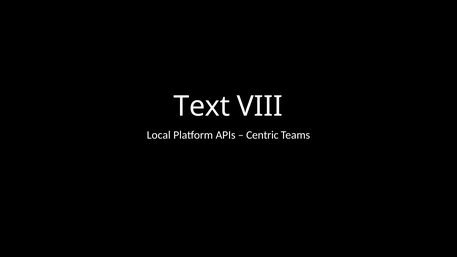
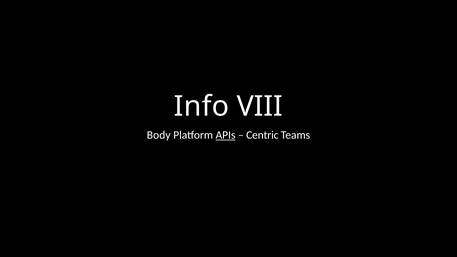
Text: Text -> Info
Local: Local -> Body
APIs underline: none -> present
